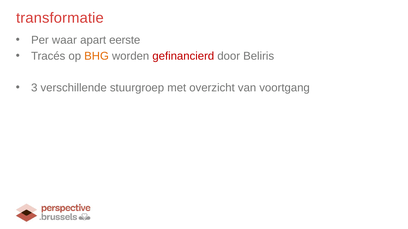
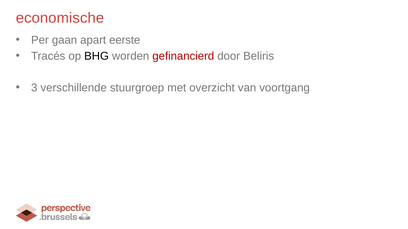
transformatie: transformatie -> economische
waar: waar -> gaan
BHG colour: orange -> black
